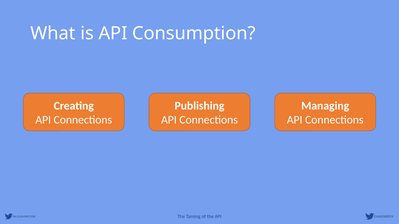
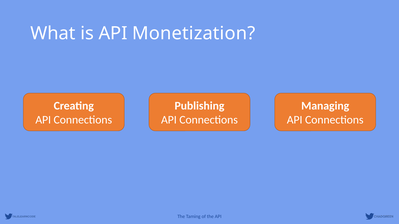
Consumption: Consumption -> Monetization
